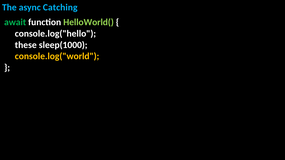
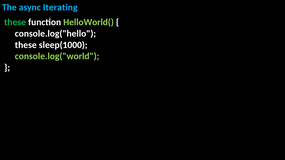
Catching: Catching -> Iterating
await at (15, 22): await -> these
console.log("world colour: yellow -> light green
